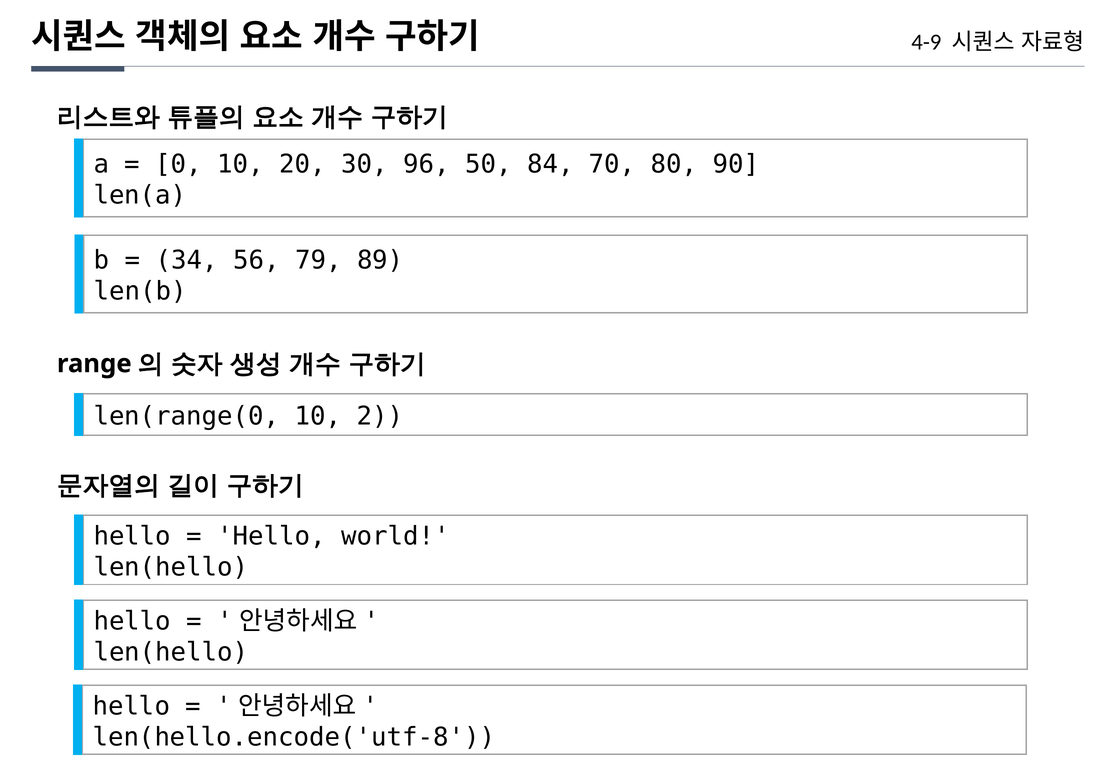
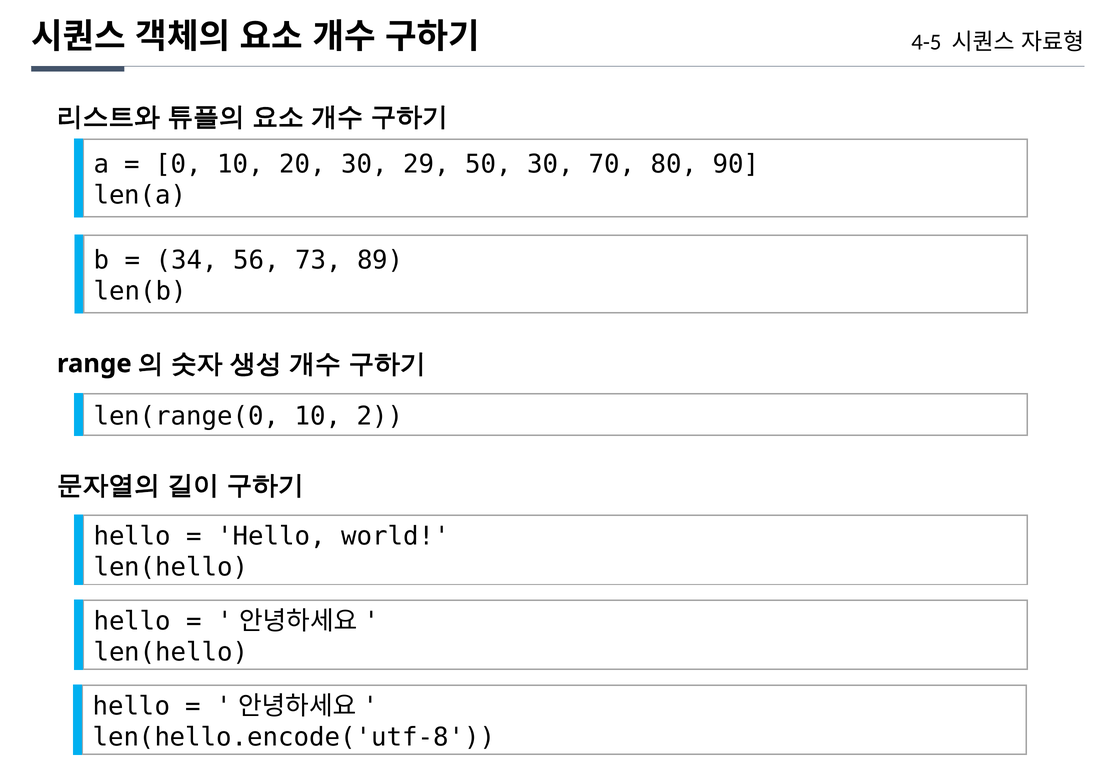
4-9: 4-9 -> 4-5
96: 96 -> 29
50 84: 84 -> 30
79: 79 -> 73
